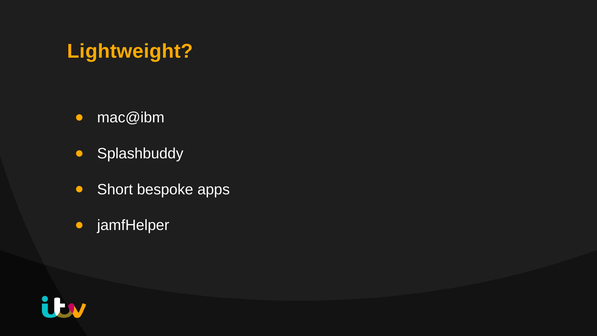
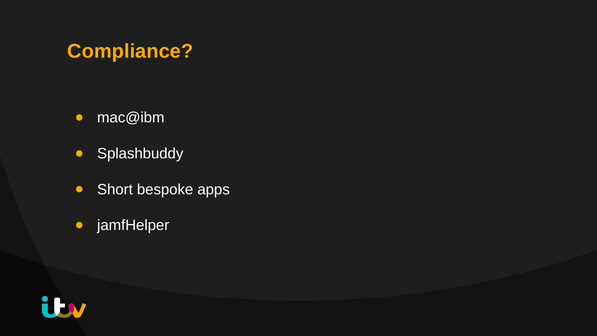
Lightweight: Lightweight -> Compliance
